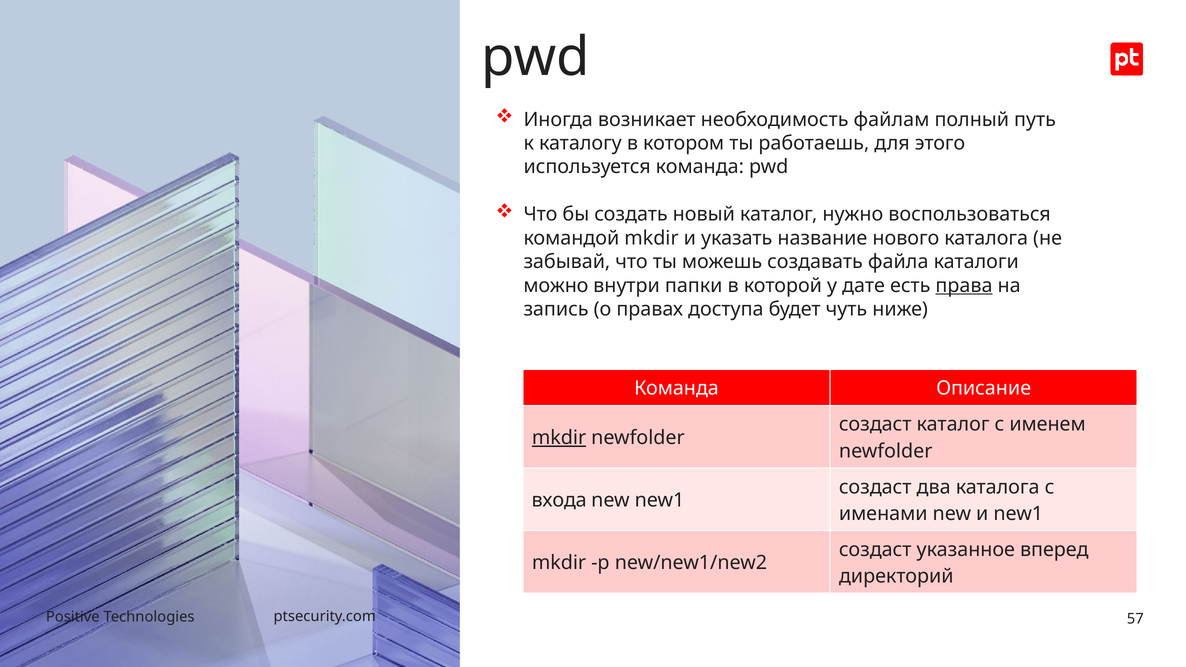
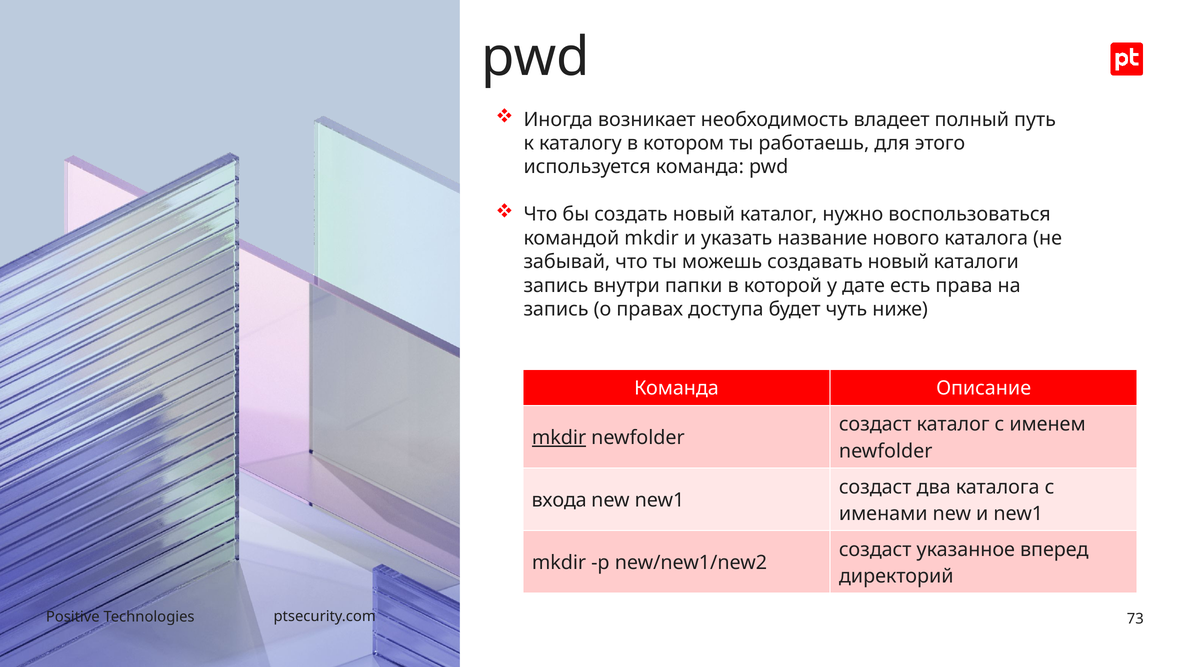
файлам: файлам -> владеет
создавать файла: файла -> новый
можно at (556, 286): можно -> запись
права underline: present -> none
57: 57 -> 73
